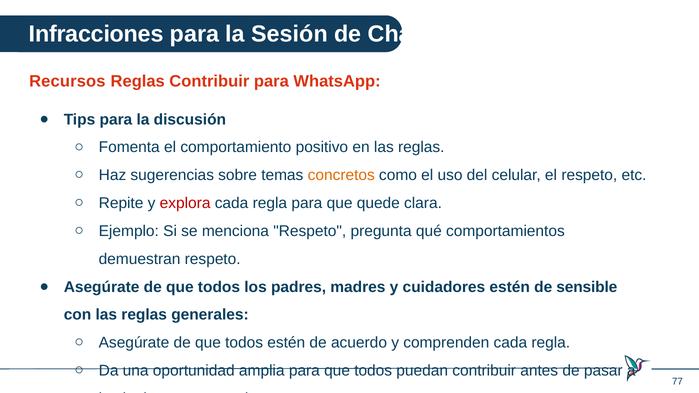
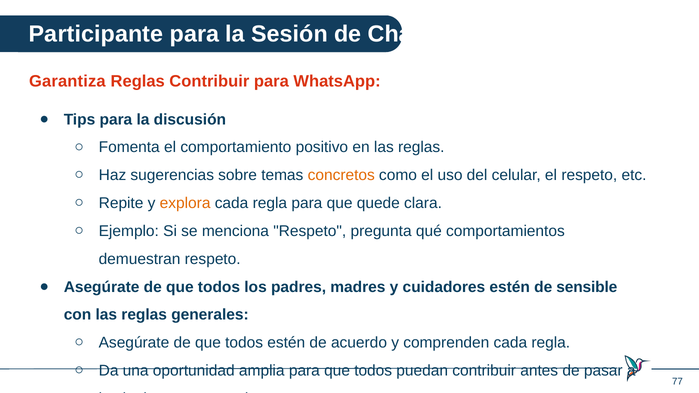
Infracciones: Infracciones -> Participante
Recursos: Recursos -> Garantiza
explora colour: red -> orange
